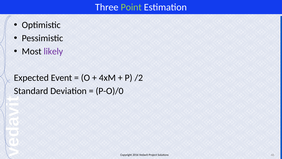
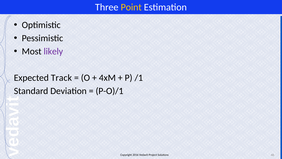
Point colour: light green -> yellow
Event: Event -> Track
/2: /2 -> /1
P-O)/0: P-O)/0 -> P-O)/1
